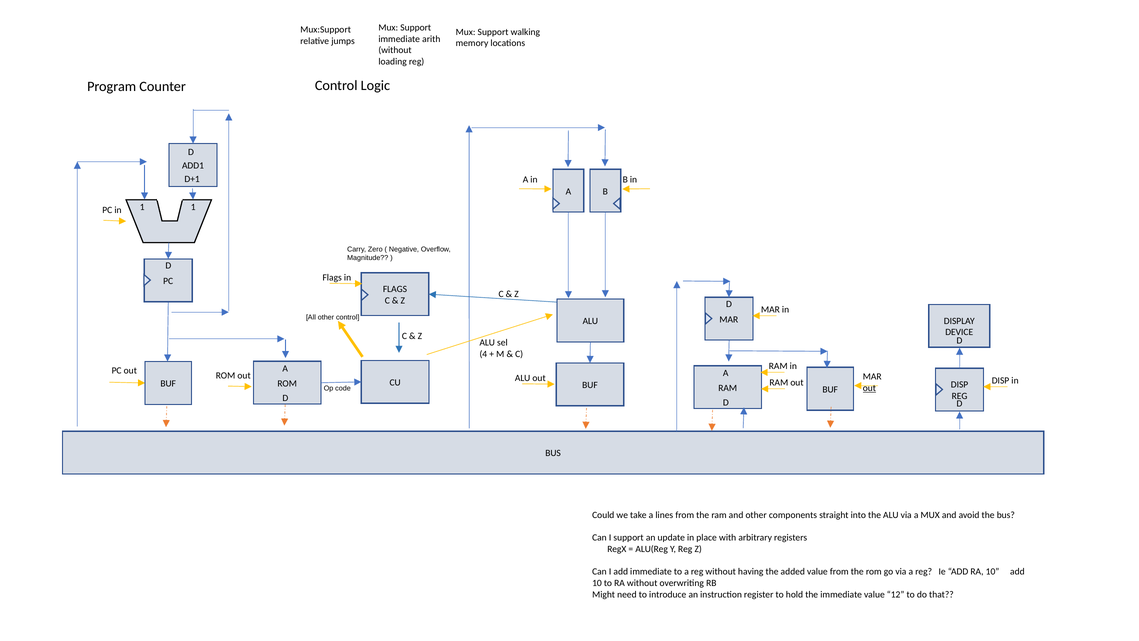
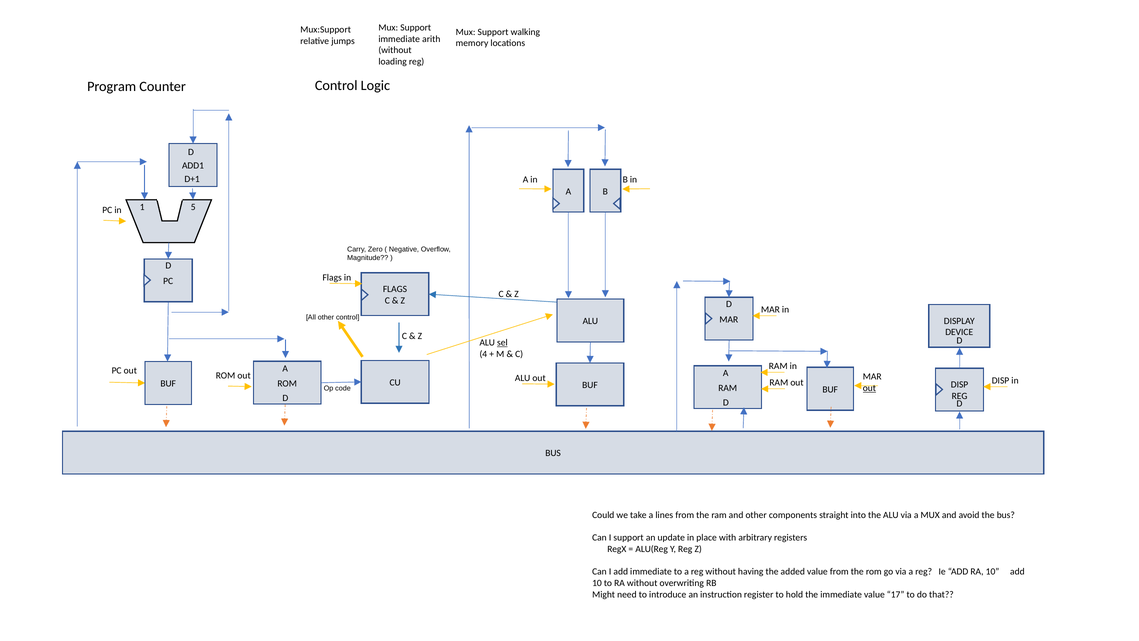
1 1: 1 -> 5
sel underline: none -> present
12: 12 -> 17
